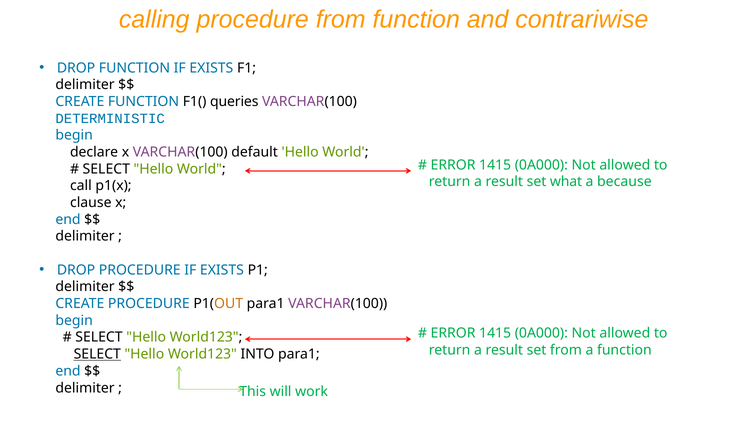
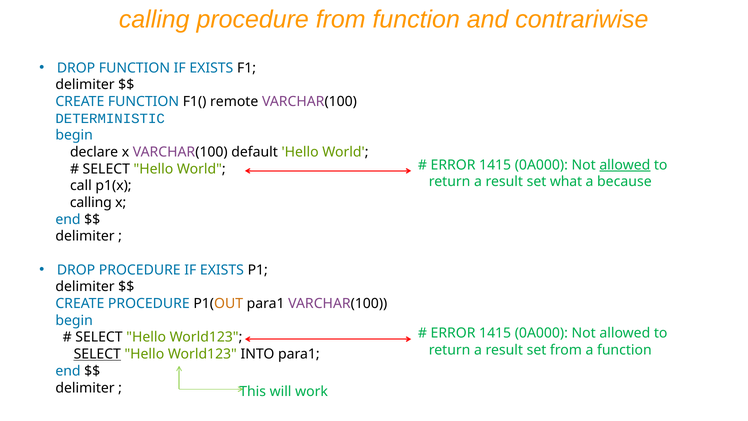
queries: queries -> remote
allowed at (625, 165) underline: none -> present
clause at (91, 203): clause -> calling
